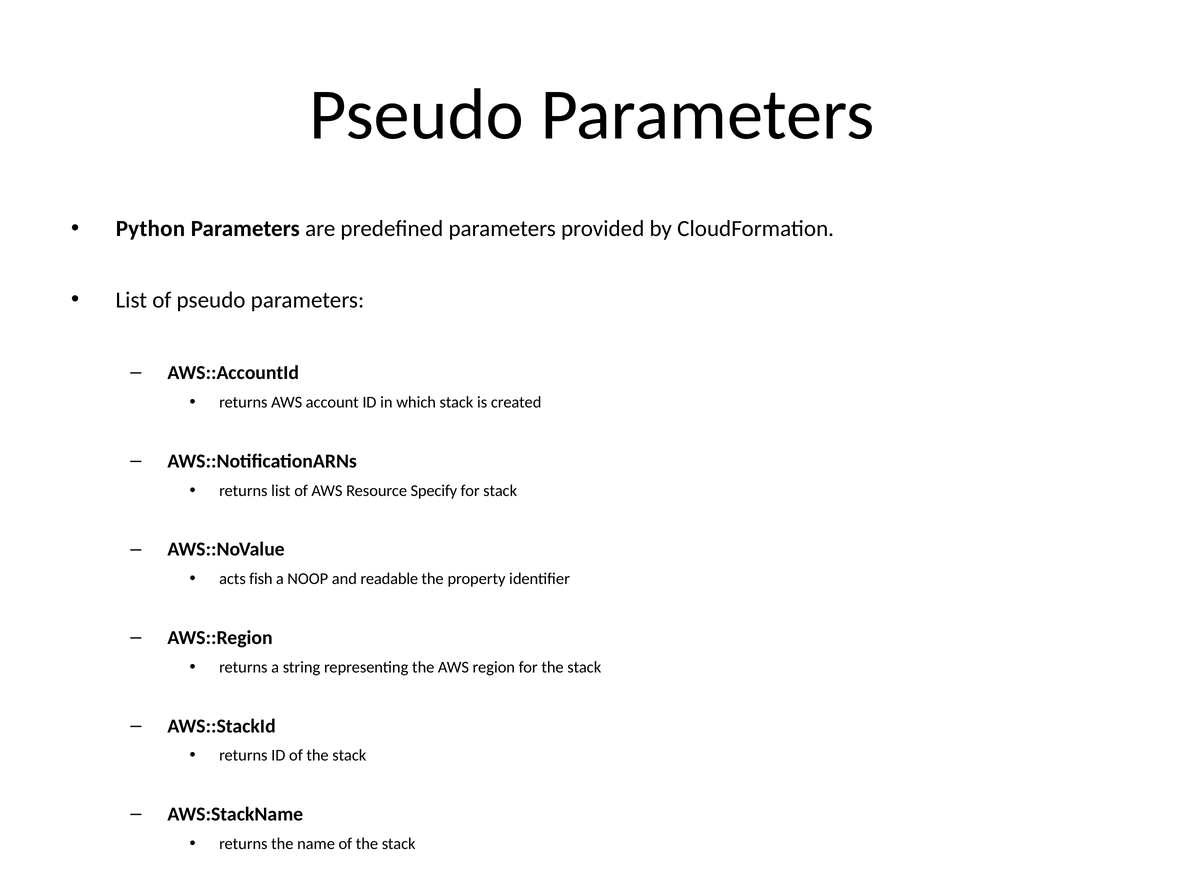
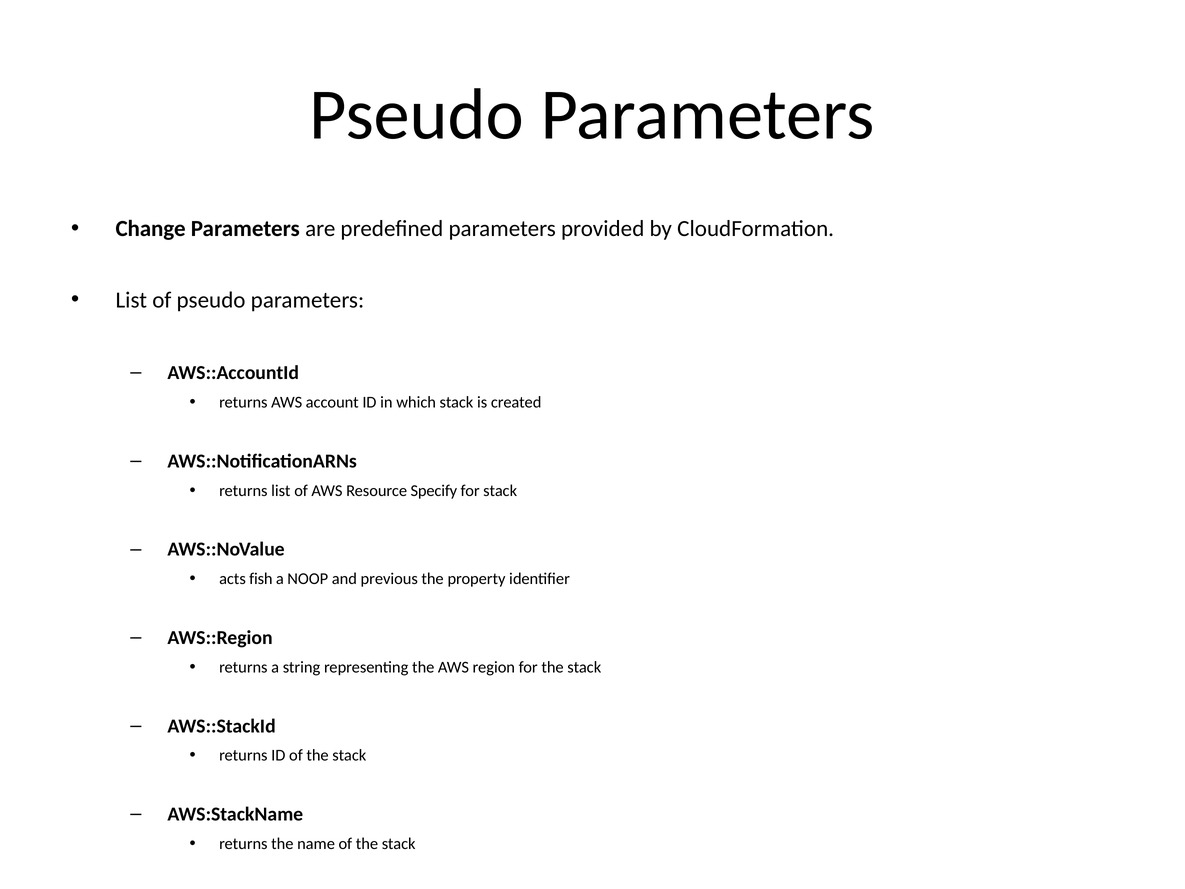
Python: Python -> Change
readable: readable -> previous
